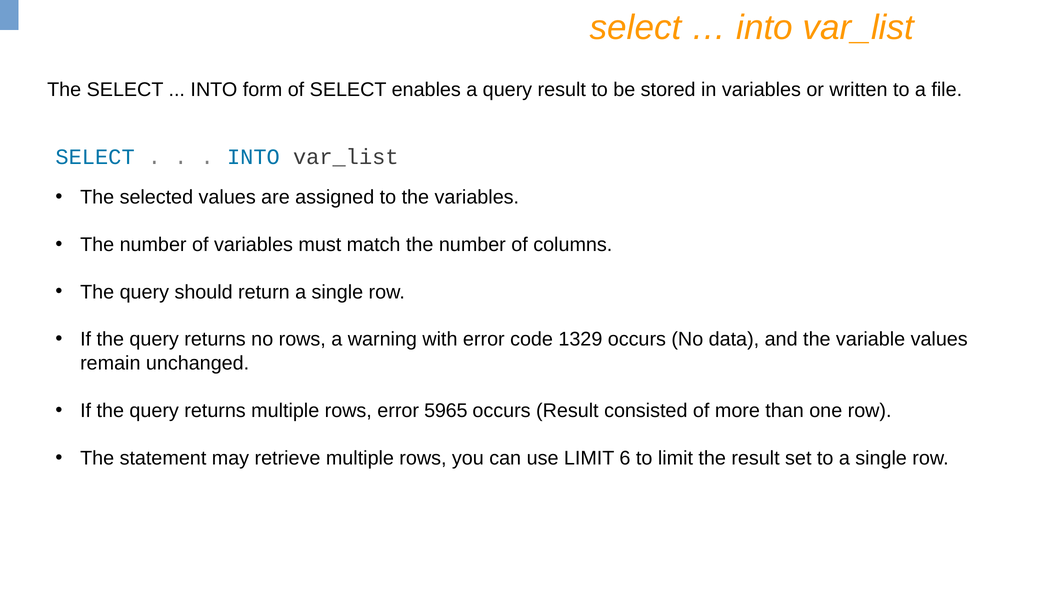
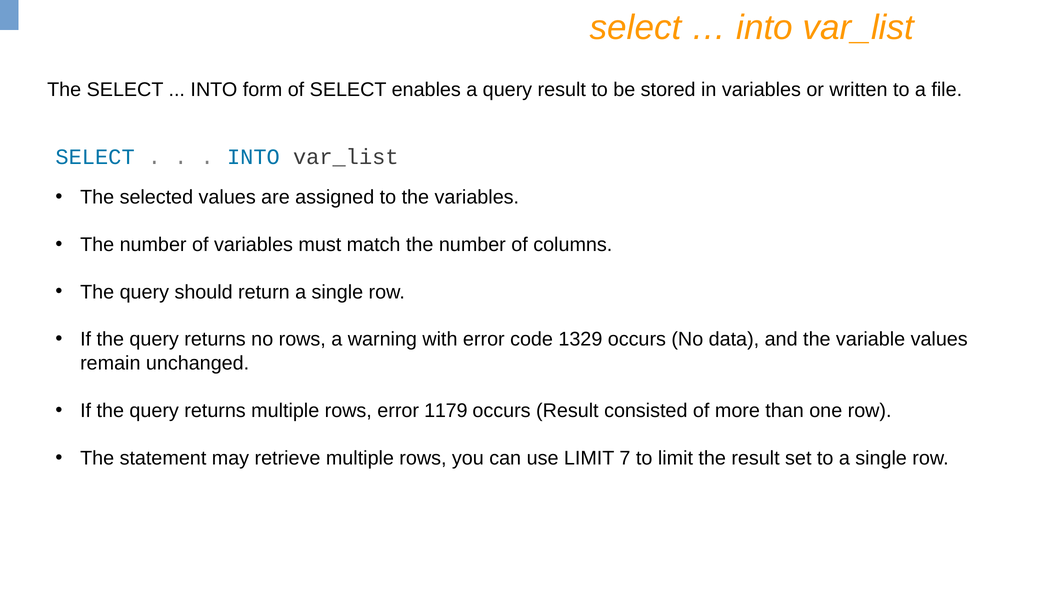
5965: 5965 -> 1179
6: 6 -> 7
